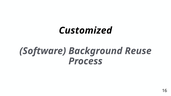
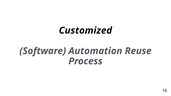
Background: Background -> Automation
